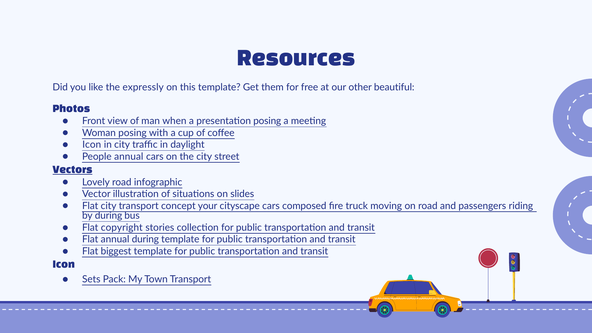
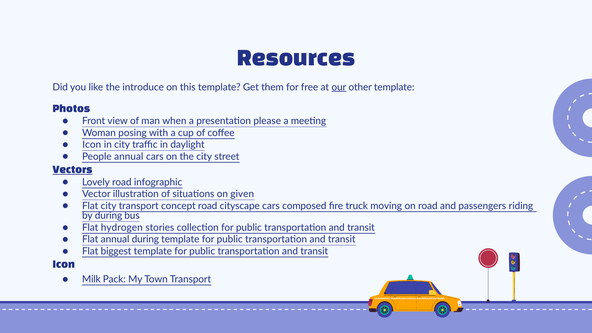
expressly: expressly -> introduce
our underline: none -> present
other beautiful: beautiful -> template
presentation posing: posing -> please
slides: slides -> given
concept your: your -> road
copyright: copyright -> hydrogen
Sets: Sets -> Milk
